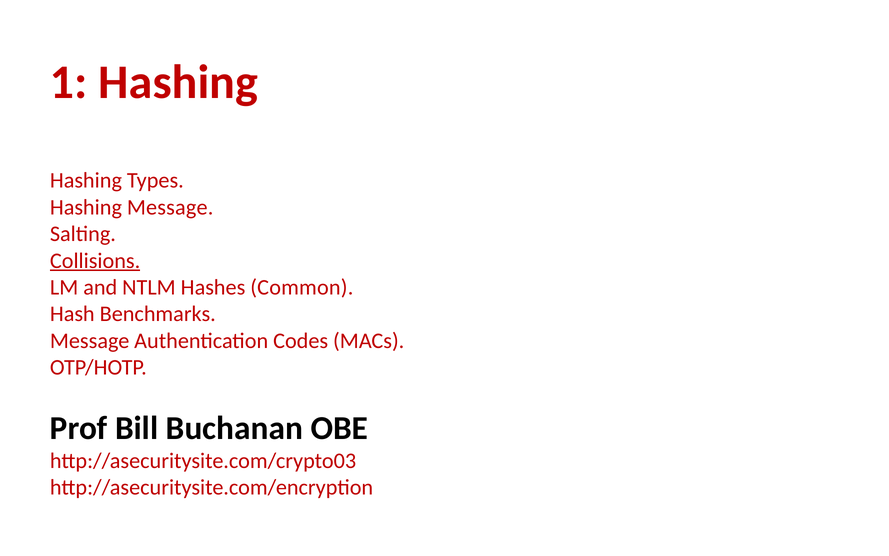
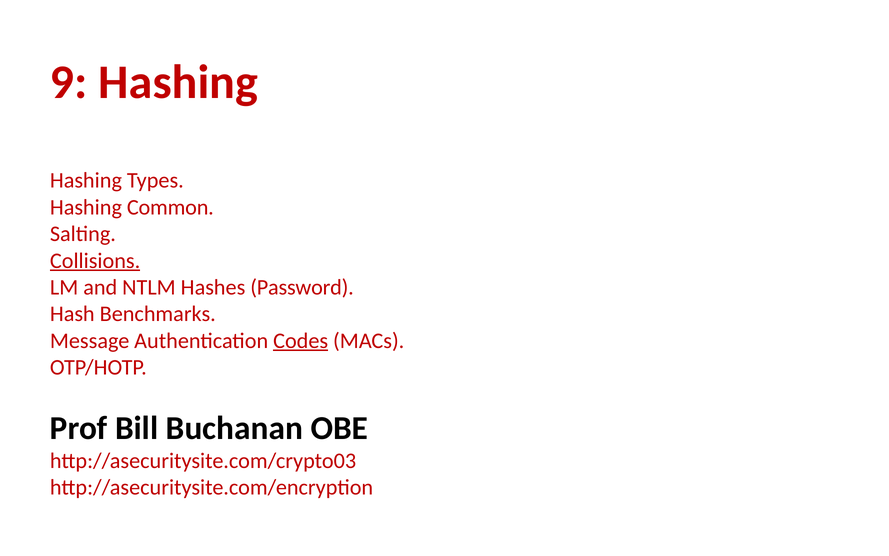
1: 1 -> 9
Hashing Message: Message -> Common
Common: Common -> Password
Codes underline: none -> present
